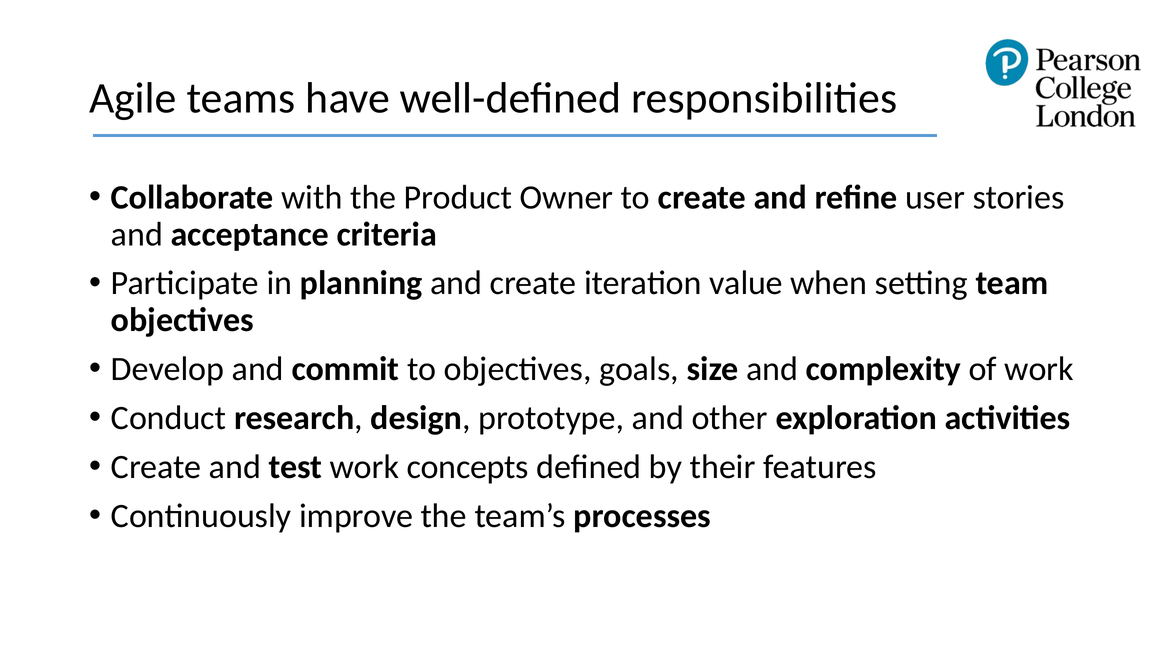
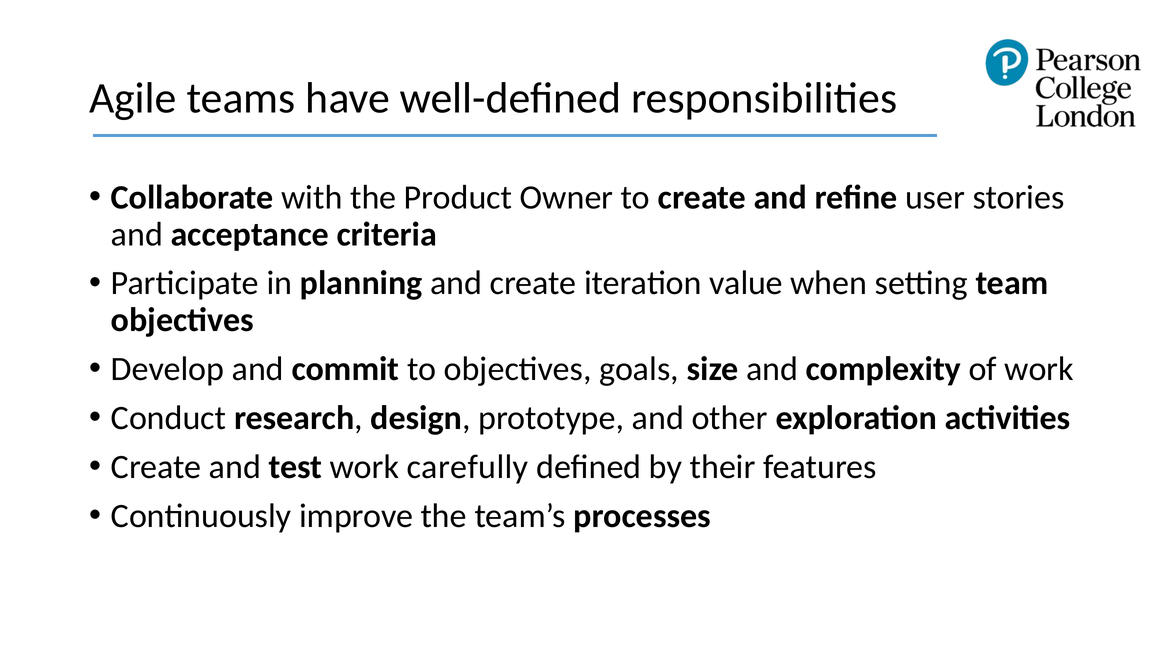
concepts: concepts -> carefully
